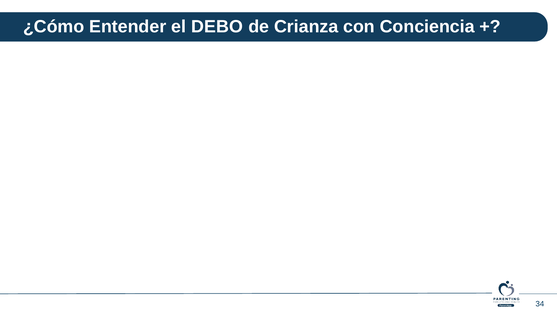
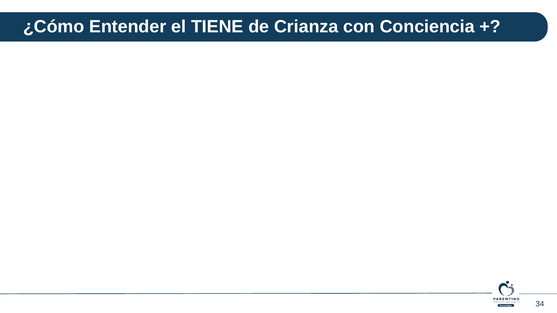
DEBO: DEBO -> TIENE
